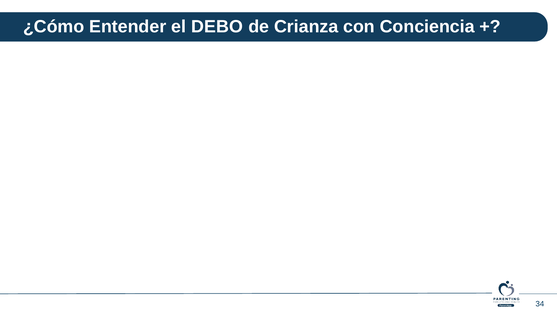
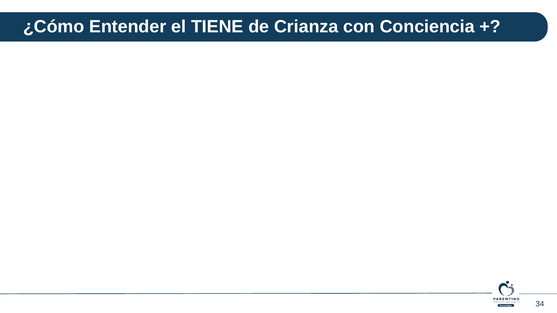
DEBO: DEBO -> TIENE
